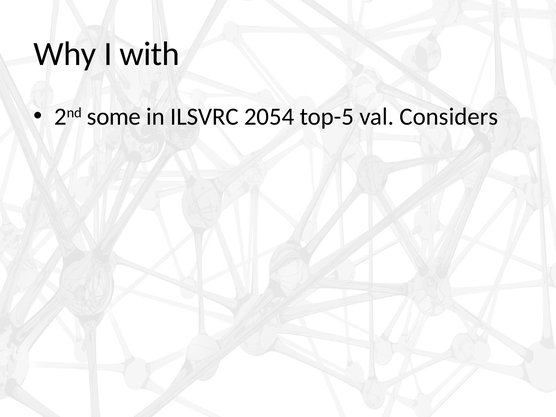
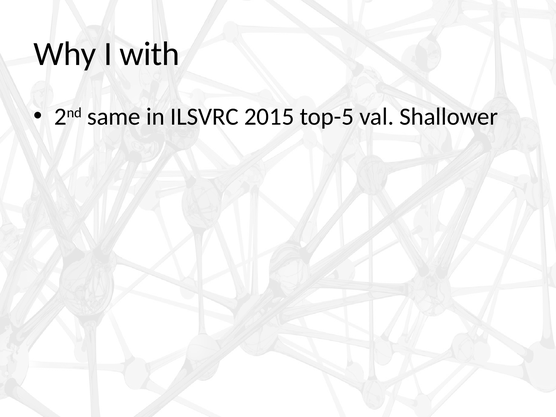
some: some -> same
2054: 2054 -> 2015
Considers: Considers -> Shallower
